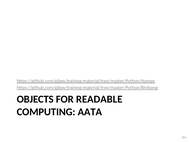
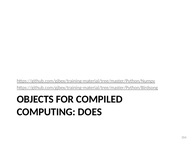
READABLE: READABLE -> COMPILED
AATA: AATA -> DOES
